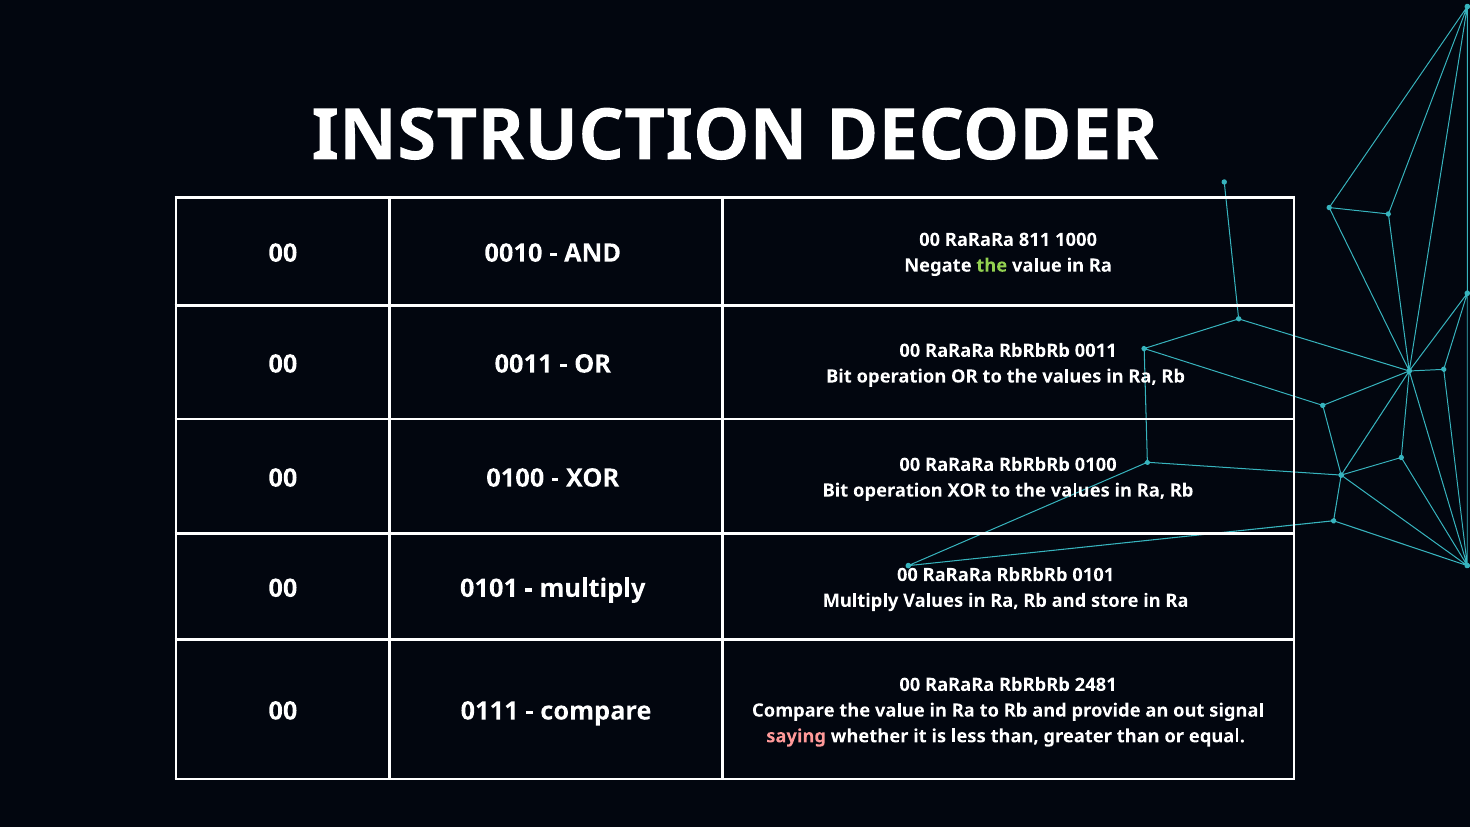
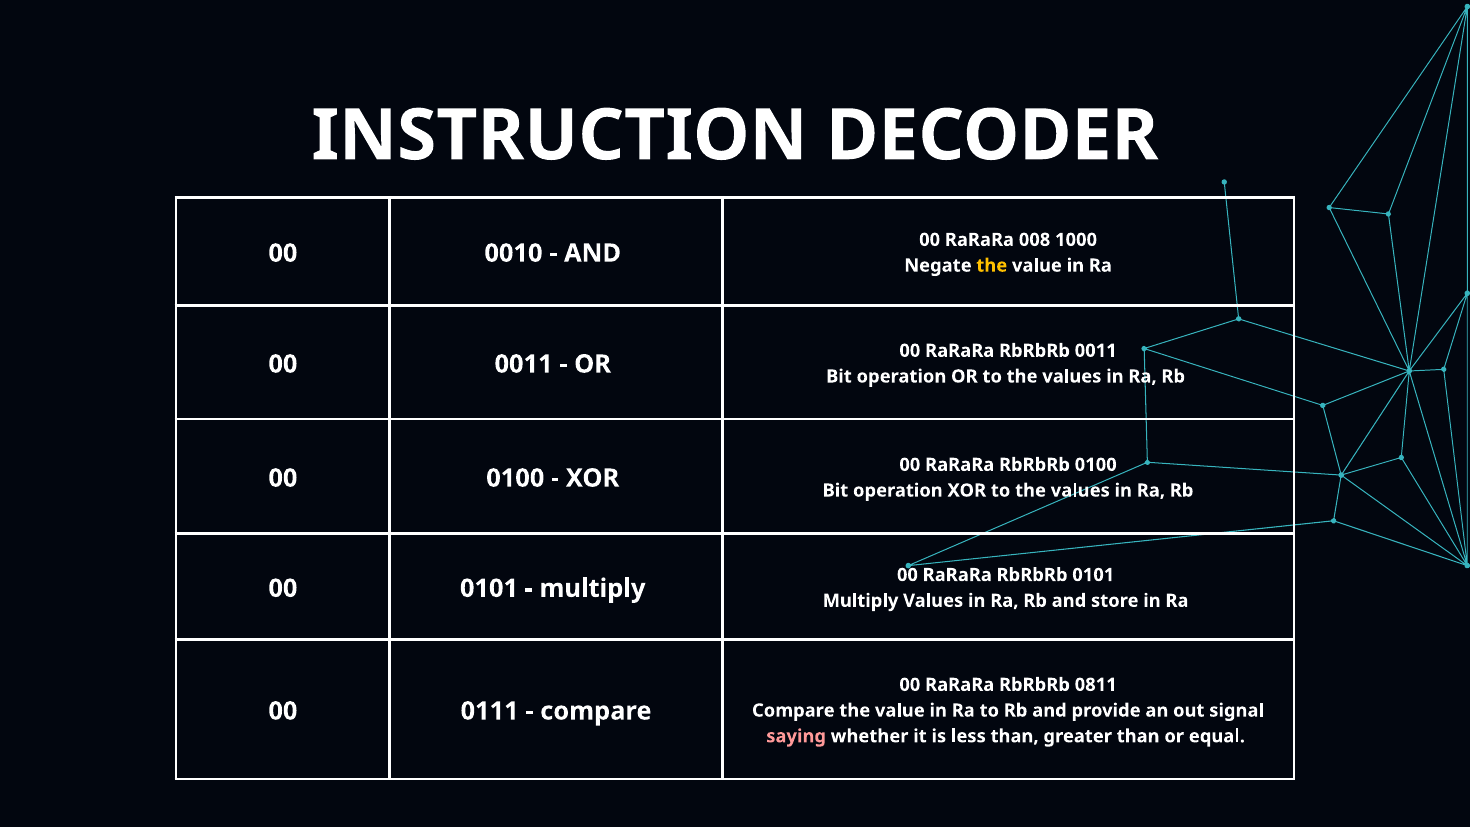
811: 811 -> 008
the at (992, 266) colour: light green -> yellow
2481: 2481 -> 0811
